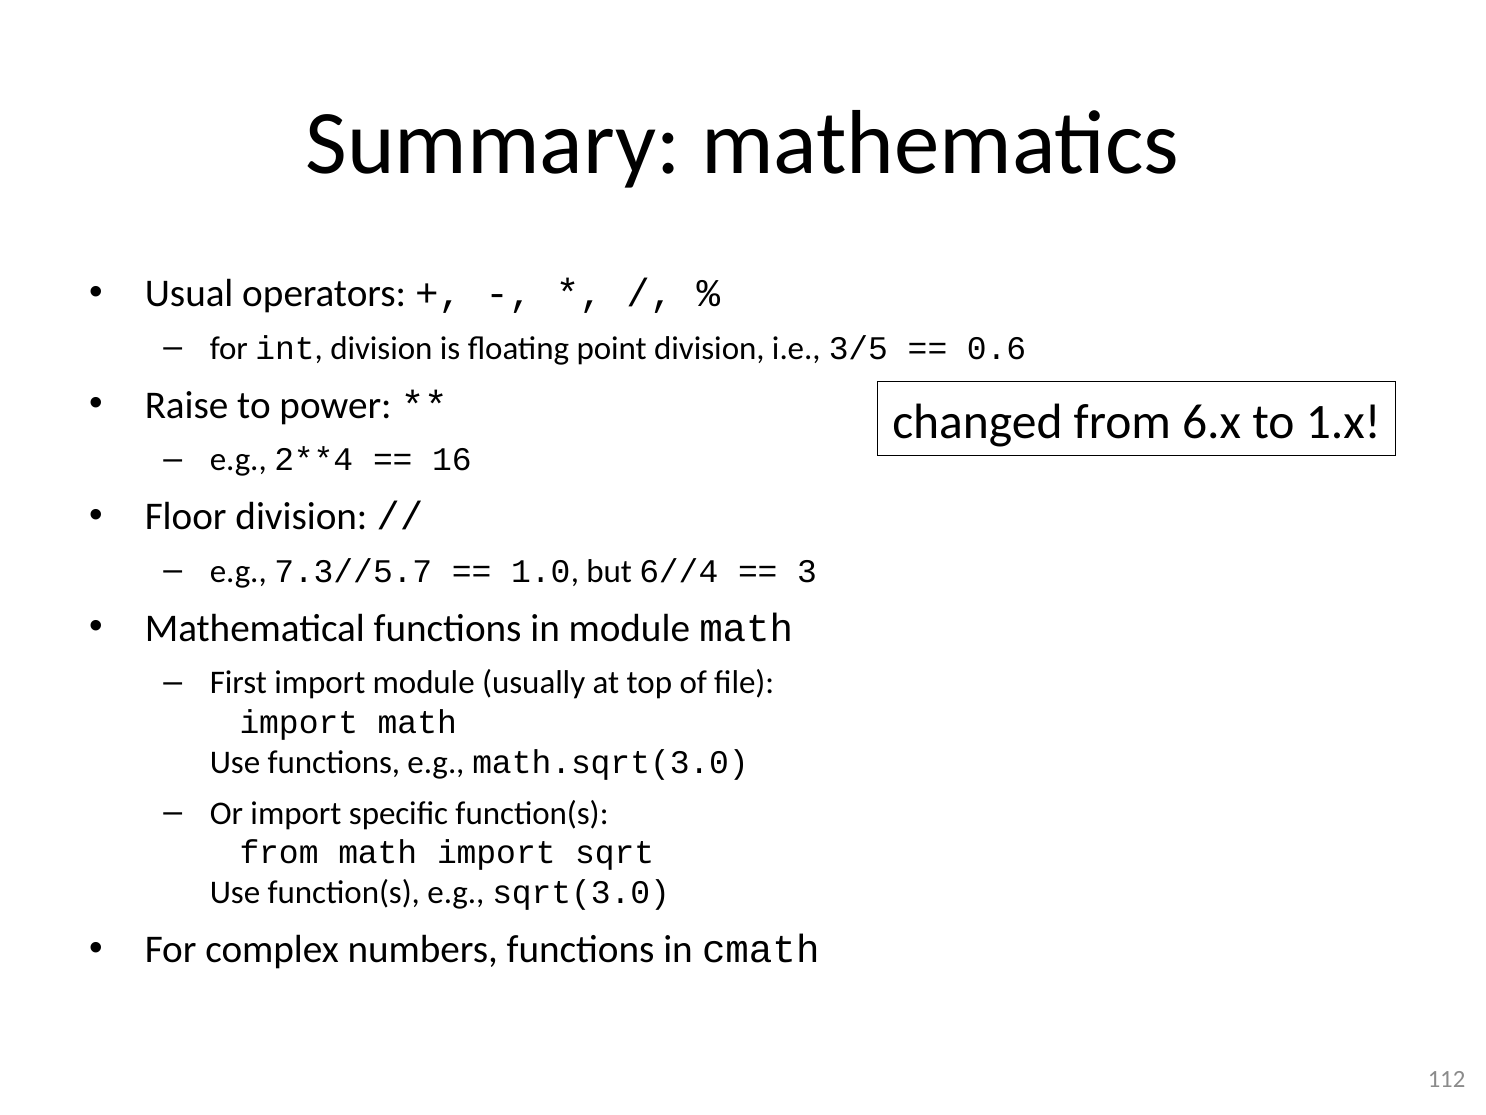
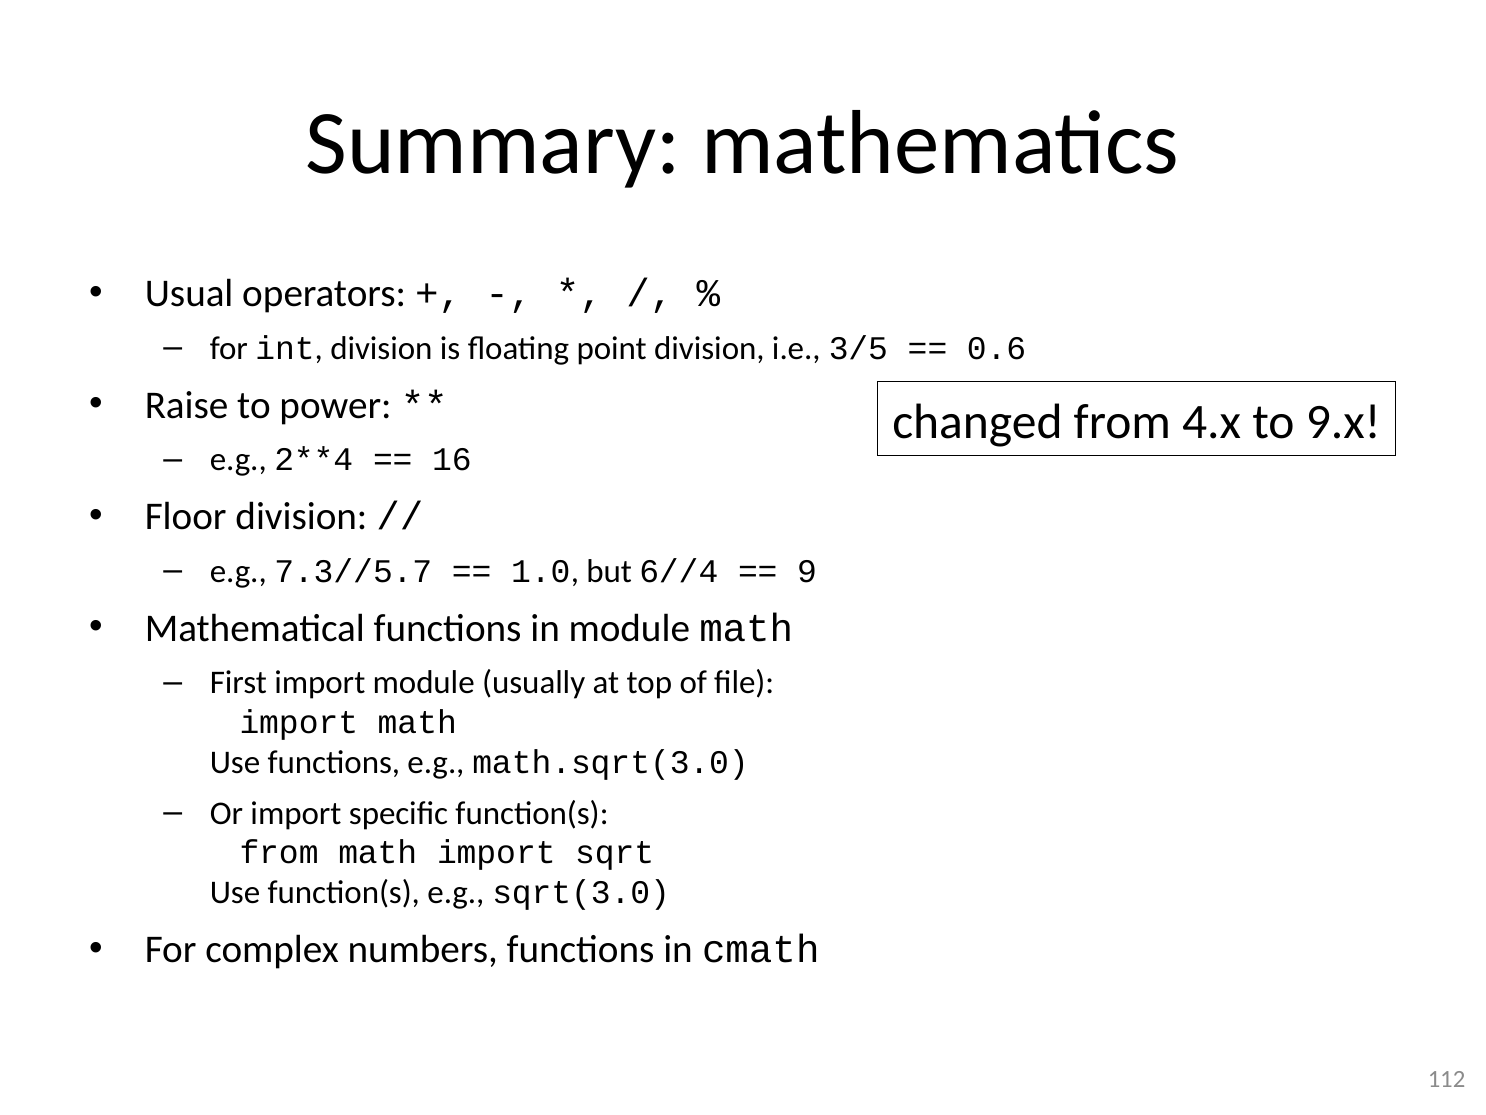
6.x: 6.x -> 4.x
1.x: 1.x -> 9.x
3: 3 -> 9
